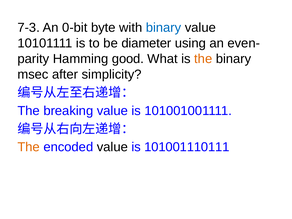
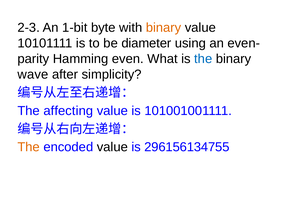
7-3: 7-3 -> 2-3
0-bit: 0-bit -> 1-bit
binary at (164, 28) colour: blue -> orange
good: good -> even
the at (203, 59) colour: orange -> blue
msec: msec -> wave
breaking: breaking -> affecting
101001110111: 101001110111 -> 296156134755
